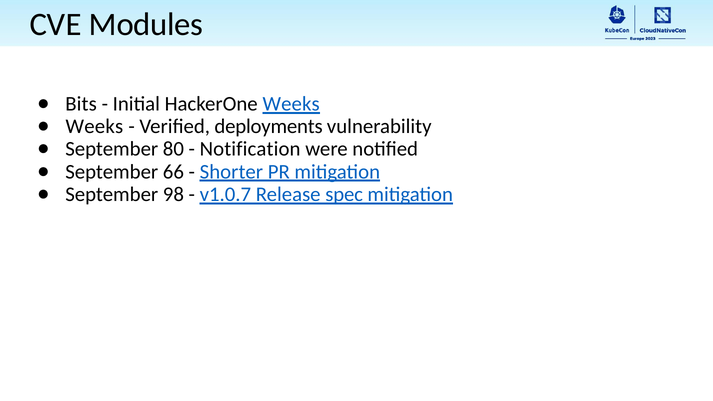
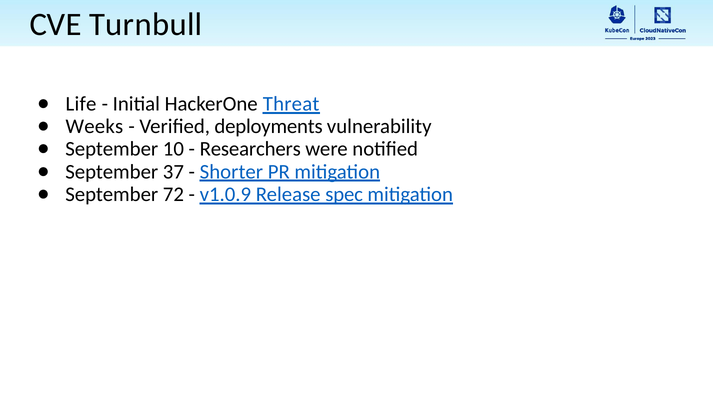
Modules: Modules -> Turnbull
Bits: Bits -> Life
HackerOne Weeks: Weeks -> Threat
80: 80 -> 10
Notification: Notification -> Researchers
66: 66 -> 37
98: 98 -> 72
v1.0.7: v1.0.7 -> v1.0.9
